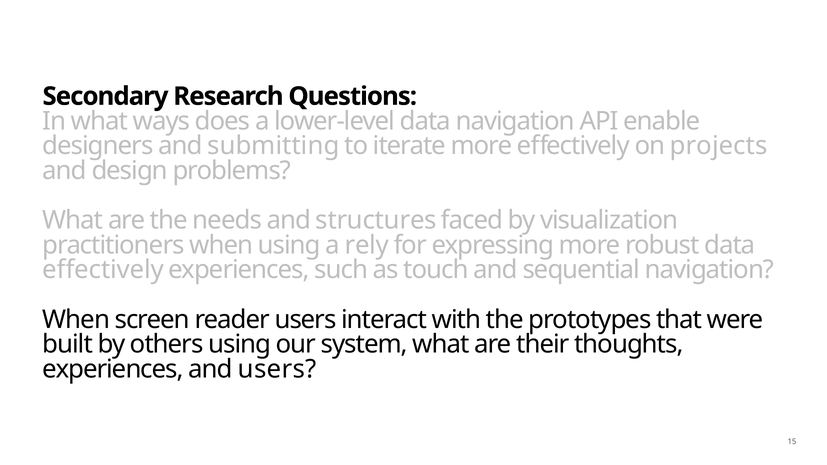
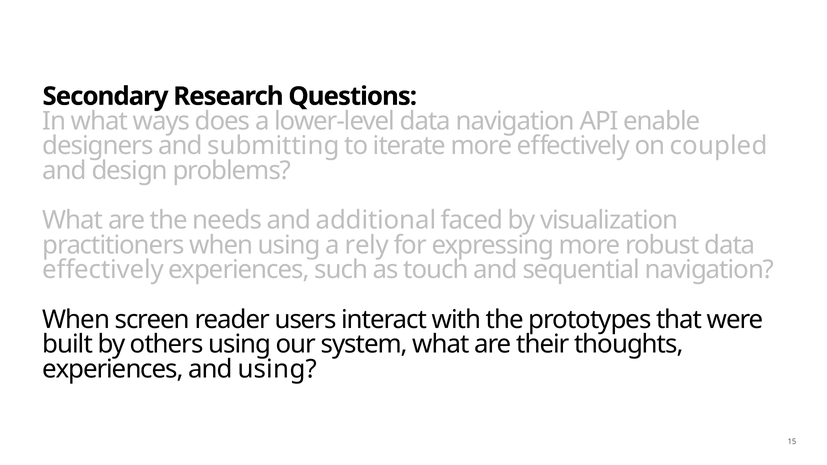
projects: projects -> coupled
structures: structures -> additional
and users: users -> using
